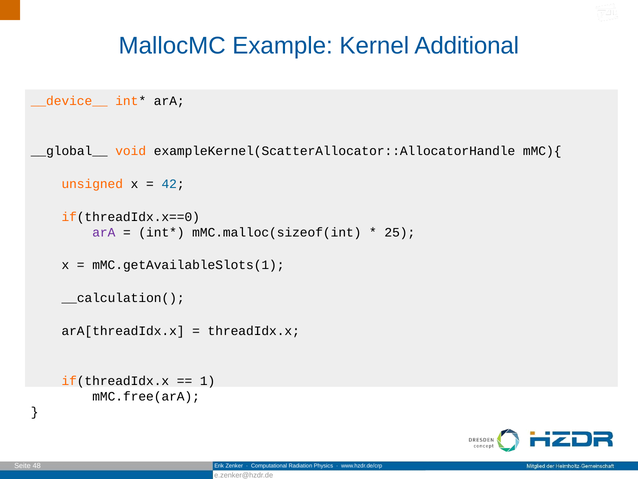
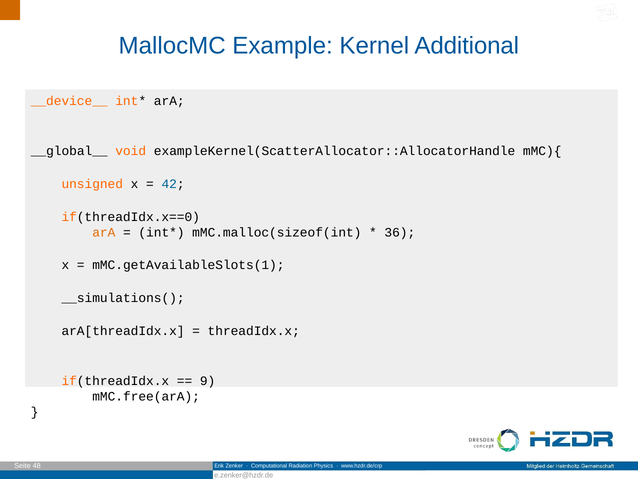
arA at (104, 232) colour: purple -> orange
25: 25 -> 36
__calculation(: __calculation( -> __simulations(
1: 1 -> 9
